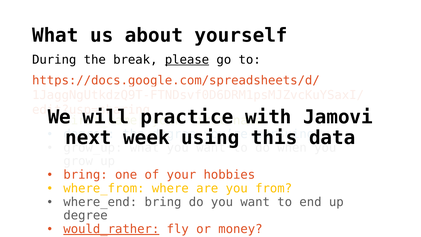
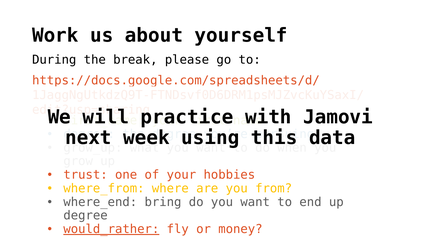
What at (55, 35): What -> Work
please underline: present -> none
bring at (86, 175): bring -> trust
